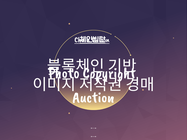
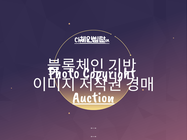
Auction underline: none -> present
